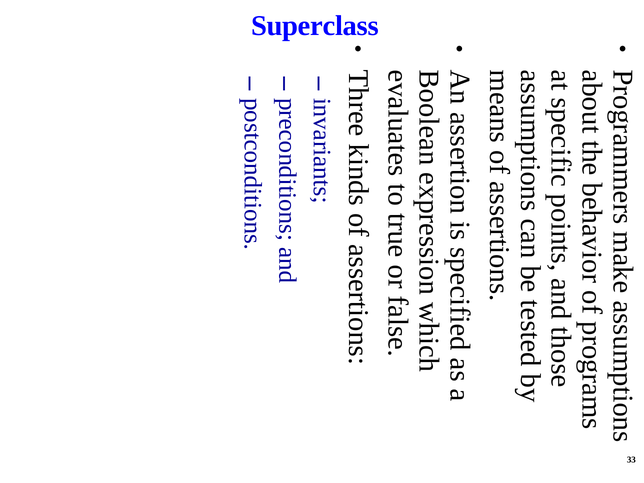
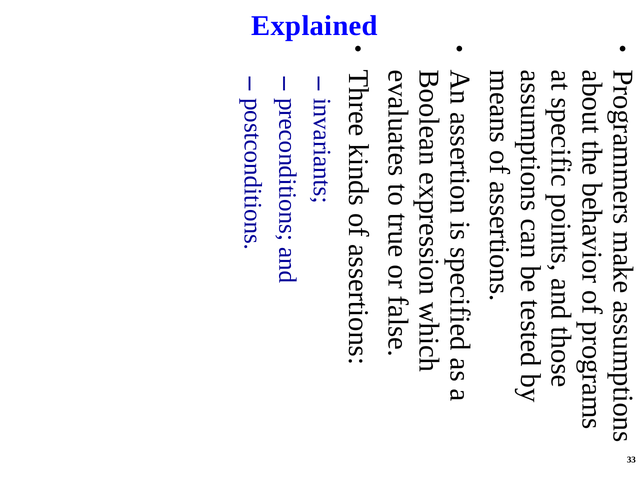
Superclass: Superclass -> Explained
